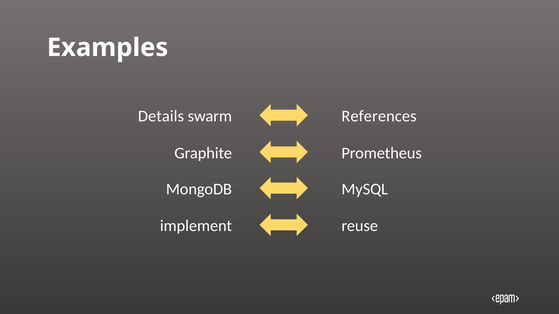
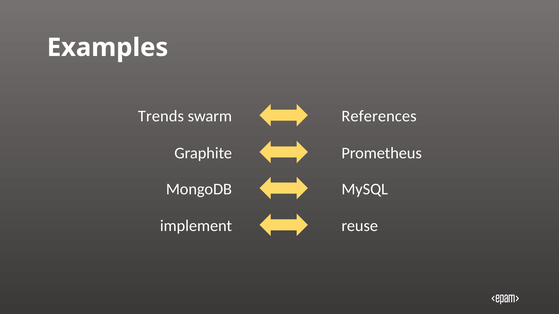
Details: Details -> Trends
